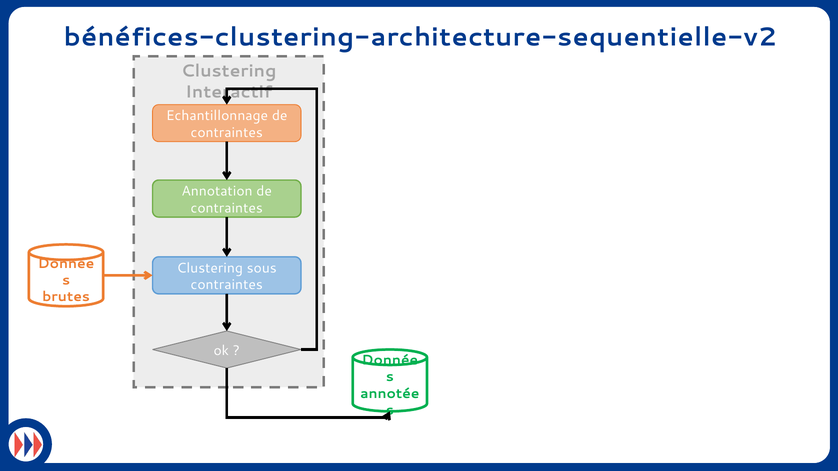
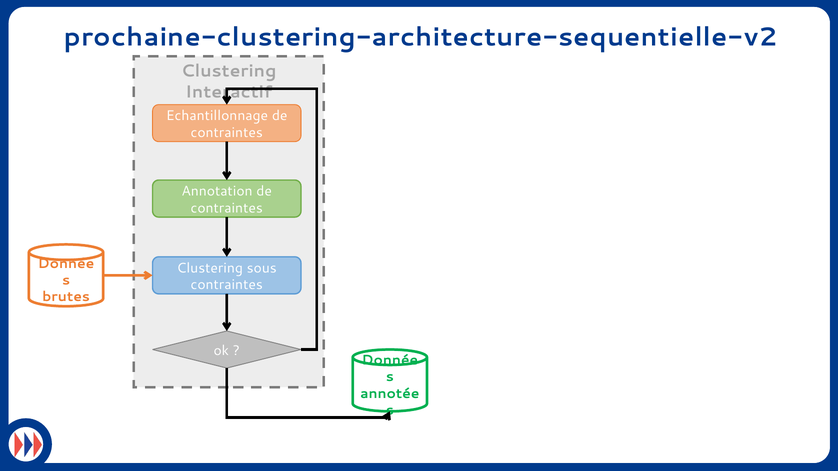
bénéfices-clustering-architecture-sequentielle-v2: bénéfices-clustering-architecture-sequentielle-v2 -> prochaine-clustering-architecture-sequentielle-v2
